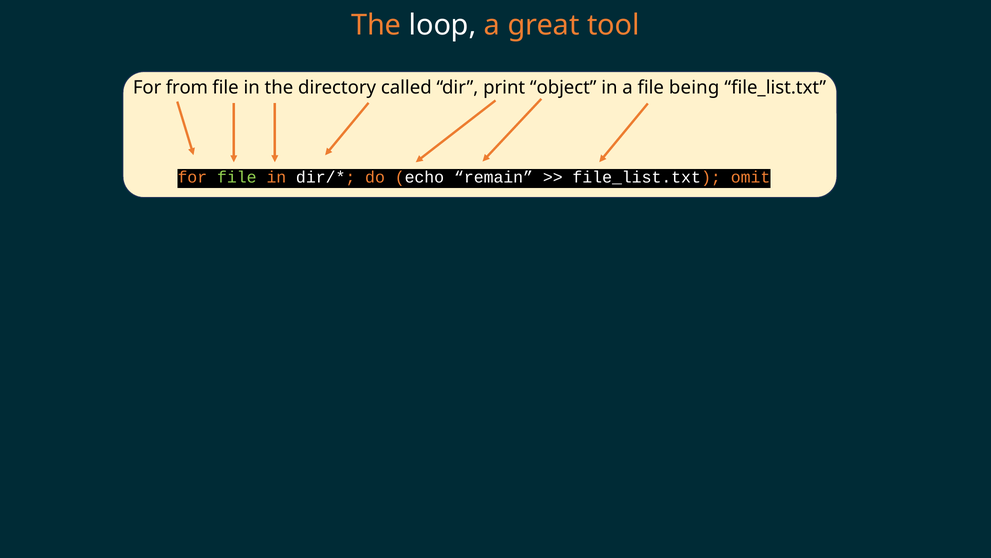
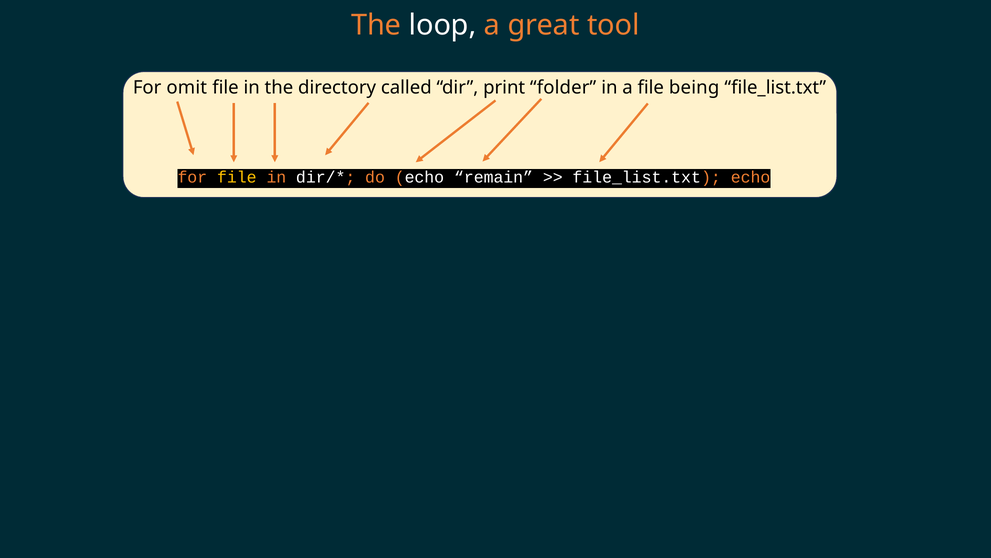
from: from -> omit
object: object -> folder
file at (237, 177) colour: light green -> yellow
file_list.txt omit: omit -> echo
